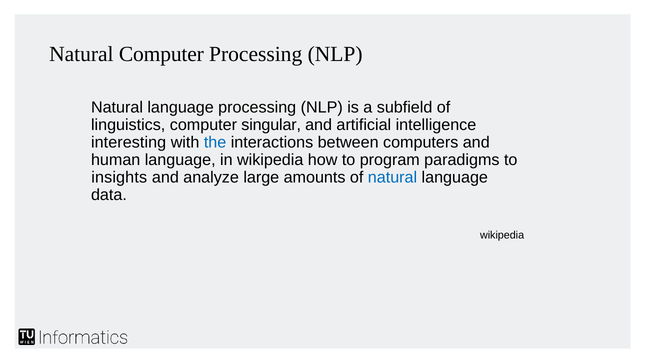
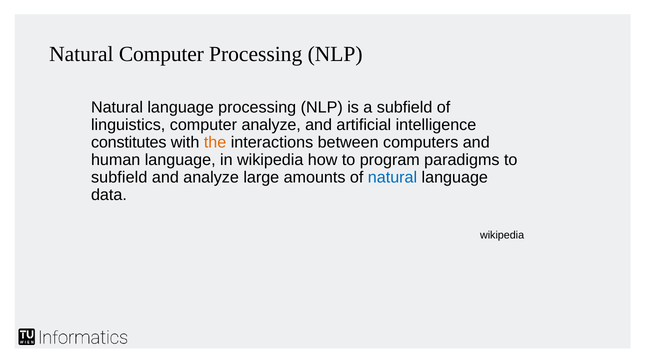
computer singular: singular -> analyze
interesting: interesting -> constitutes
the colour: blue -> orange
insights at (119, 177): insights -> subfield
